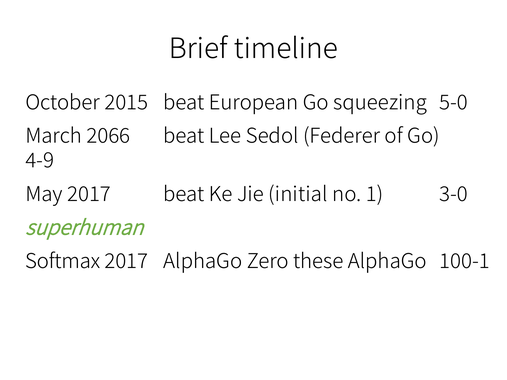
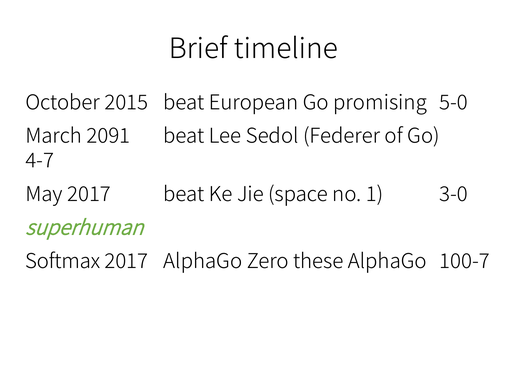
squeezing: squeezing -> promising
2066: 2066 -> 2091
4-9: 4-9 -> 4-7
initial: initial -> space
100-1: 100-1 -> 100-7
